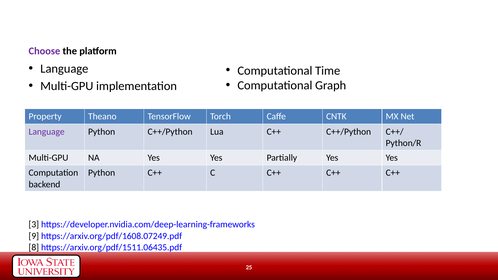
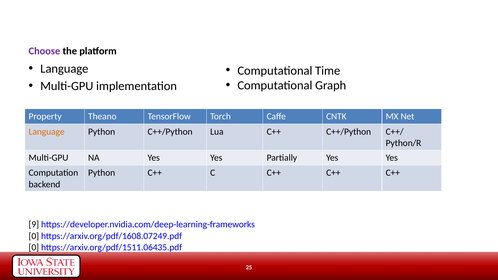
Language at (47, 132) colour: purple -> orange
3: 3 -> 9
9 at (34, 236): 9 -> 0
8 at (34, 247): 8 -> 0
